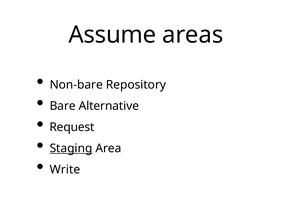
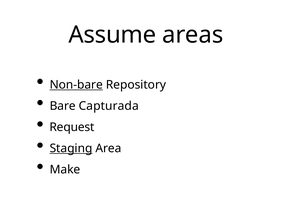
Non-bare underline: none -> present
Alternative: Alternative -> Capturada
Write: Write -> Make
